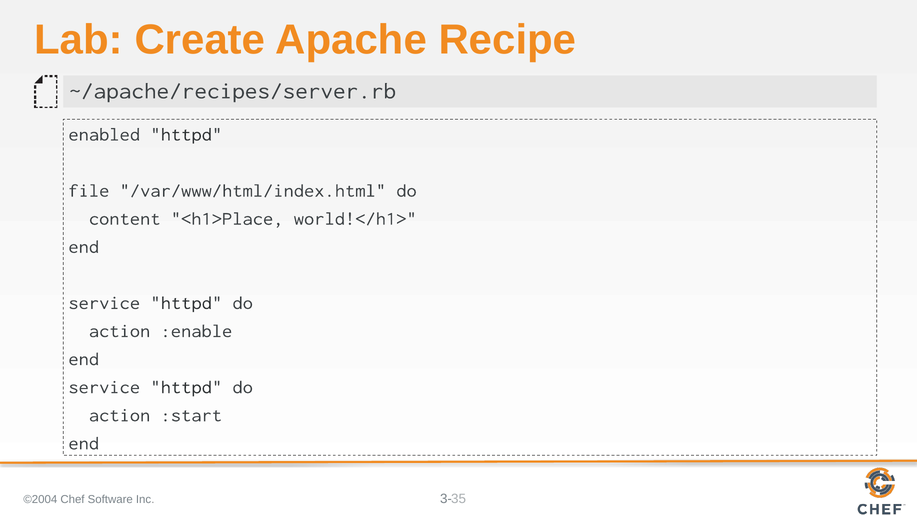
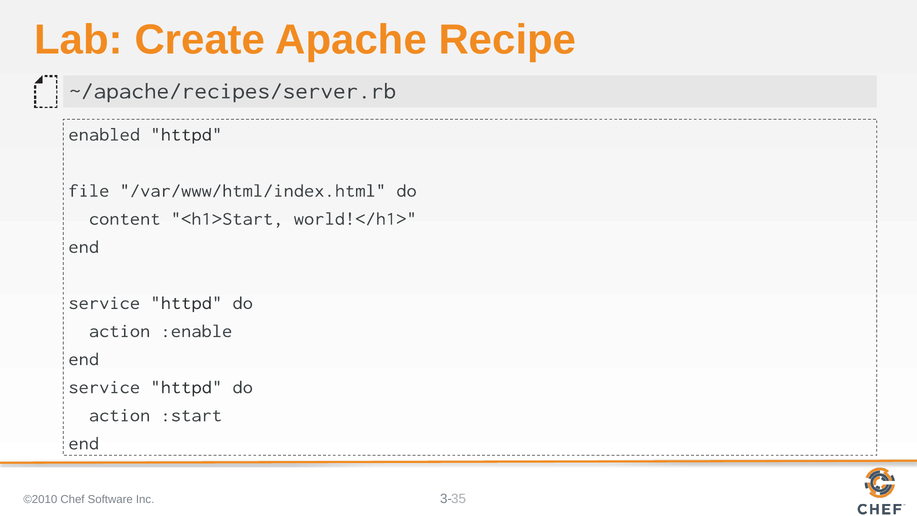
<h1>Place: <h1>Place -> <h1>Start
©2004: ©2004 -> ©2010
